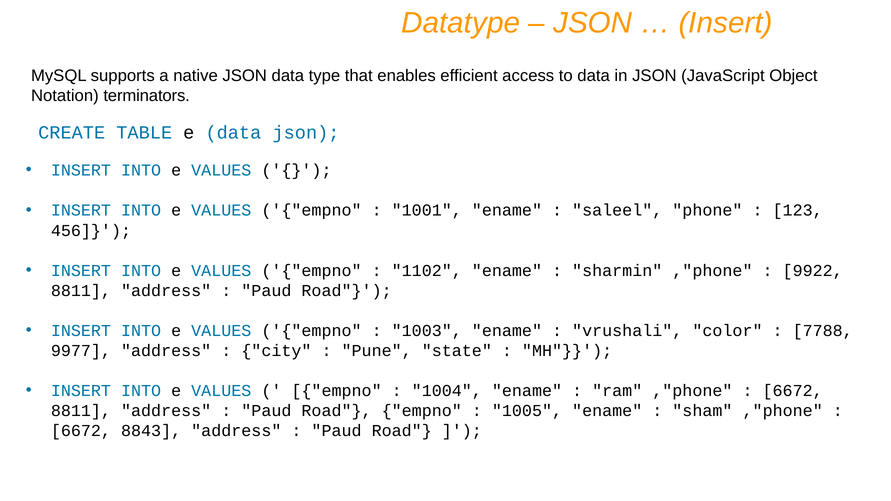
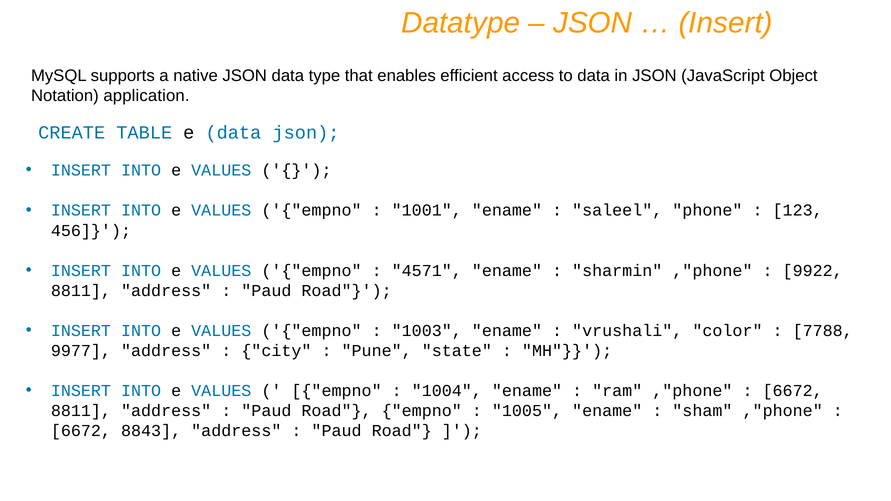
terminators: terminators -> application
1102: 1102 -> 4571
